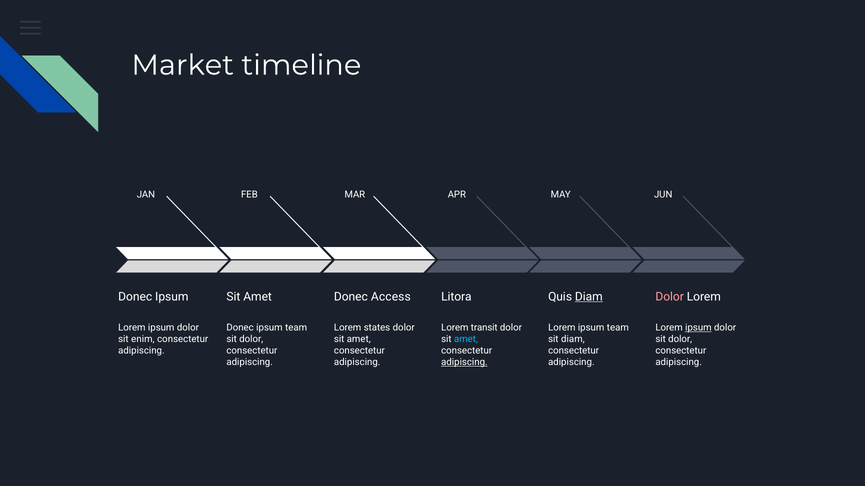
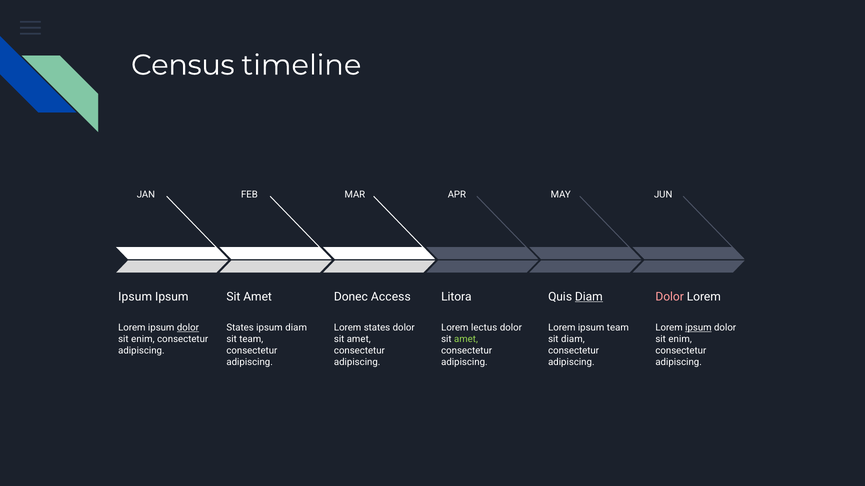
Market: Market -> Census
Donec at (135, 297): Donec -> Ipsum
dolor at (188, 328) underline: none -> present
Donec at (240, 328): Donec -> States
team at (296, 328): team -> diam
transit: transit -> lectus
dolor at (251, 339): dolor -> team
amet at (466, 339) colour: light blue -> light green
dolor at (680, 339): dolor -> enim
adipiscing at (464, 362) underline: present -> none
